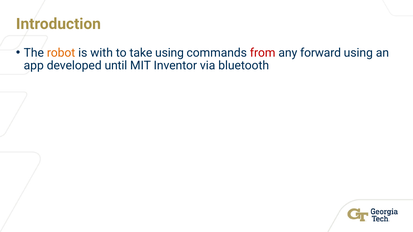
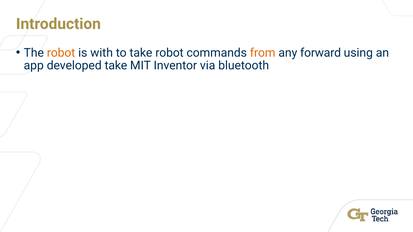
take using: using -> robot
from colour: red -> orange
developed until: until -> take
